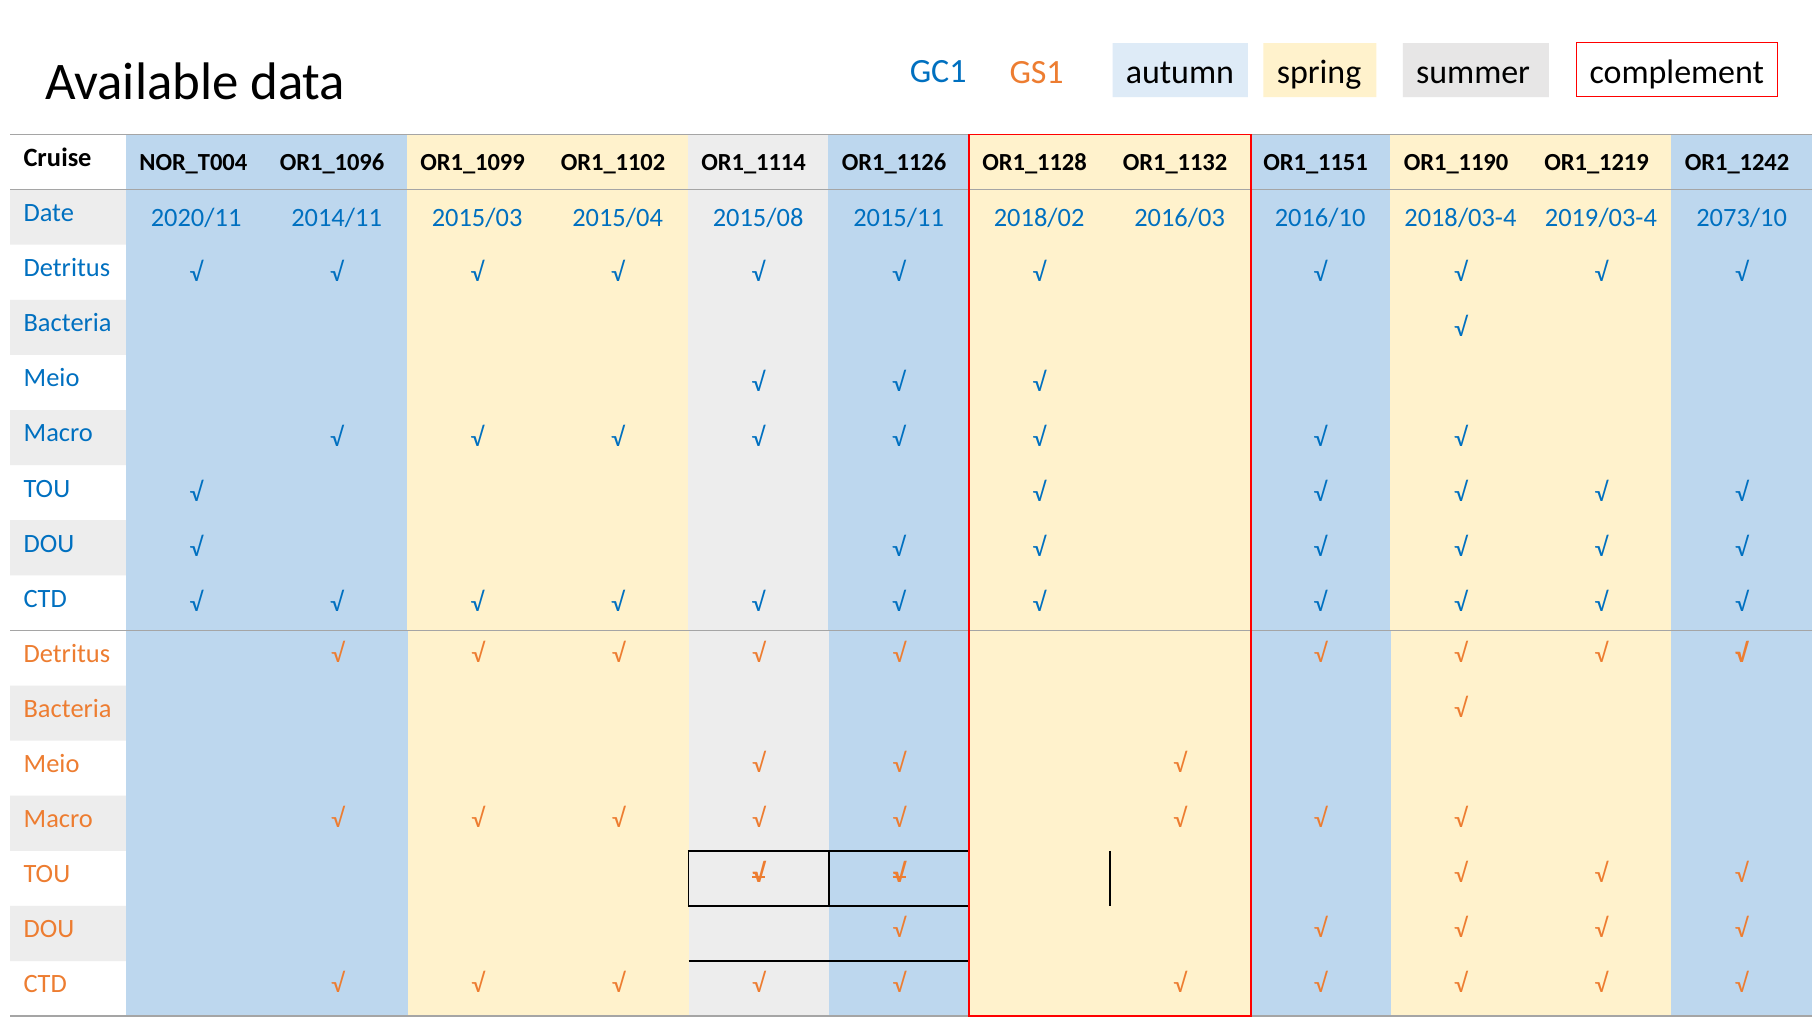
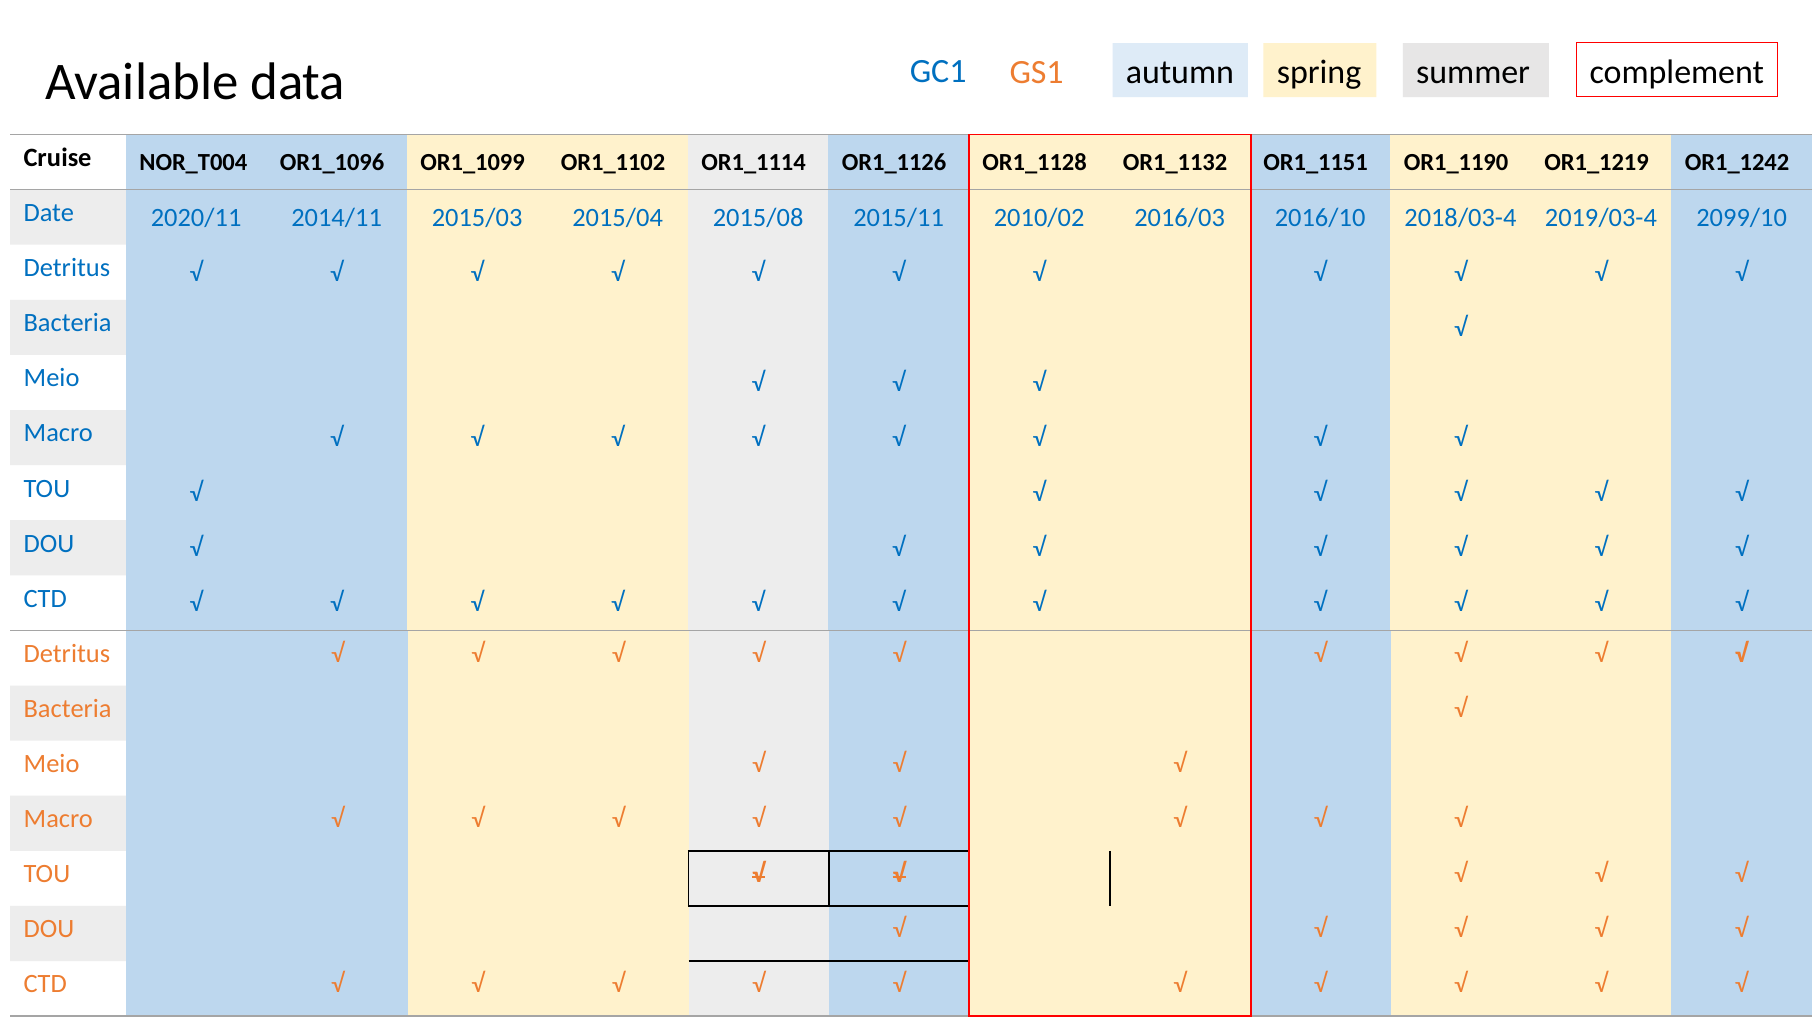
2018/02: 2018/02 -> 2010/02
2073/10: 2073/10 -> 2099/10
